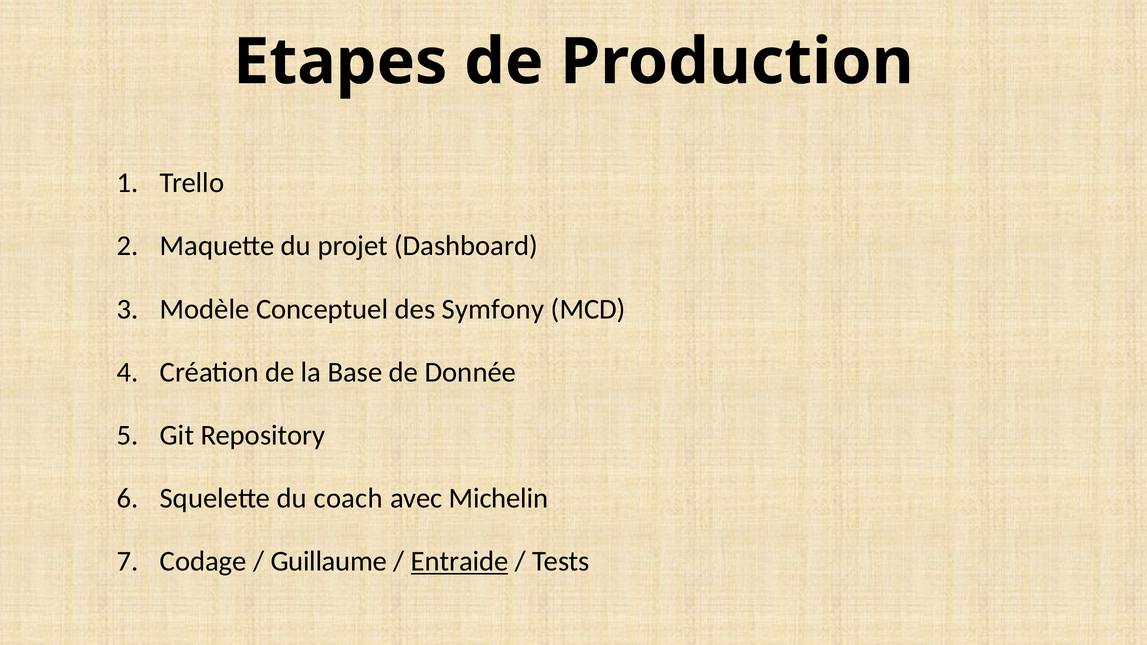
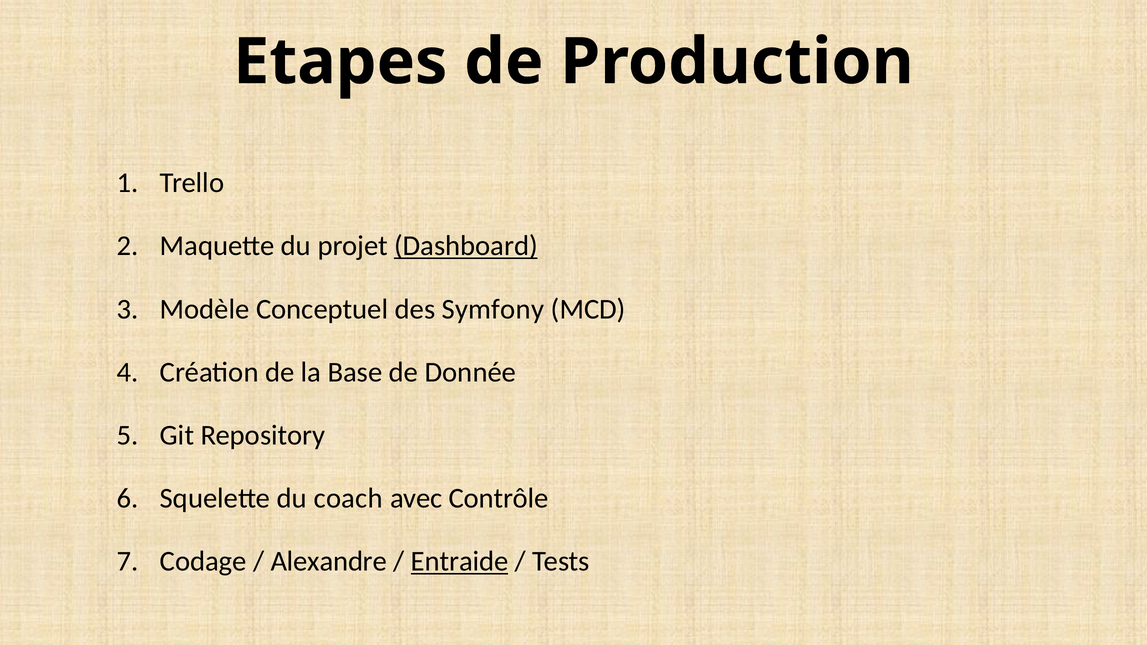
Dashboard underline: none -> present
Michelin: Michelin -> Contrôle
Guillaume: Guillaume -> Alexandre
